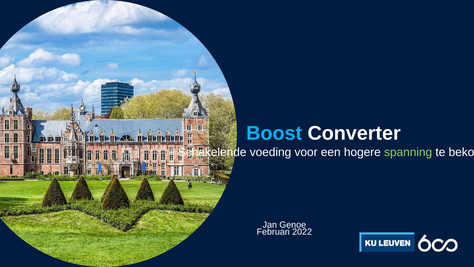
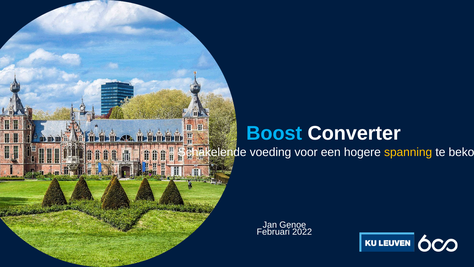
spanning colour: light green -> yellow
